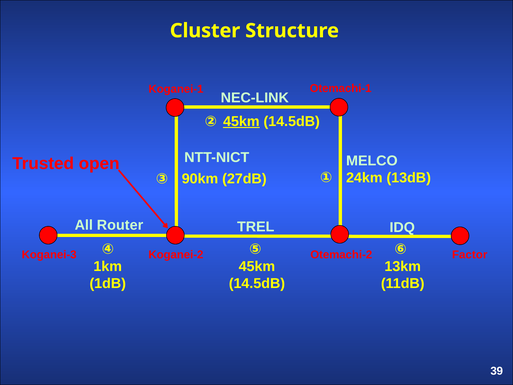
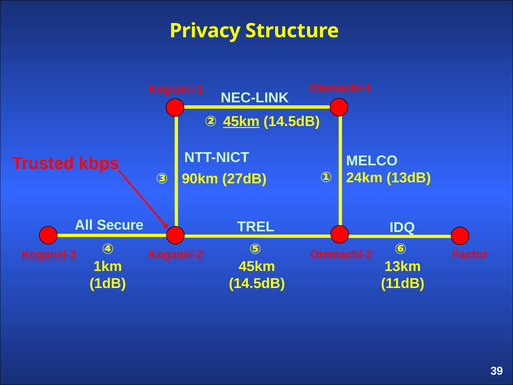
Cluster: Cluster -> Privacy
open: open -> kbps
Router: Router -> Secure
Koganei-3 underline: none -> present
